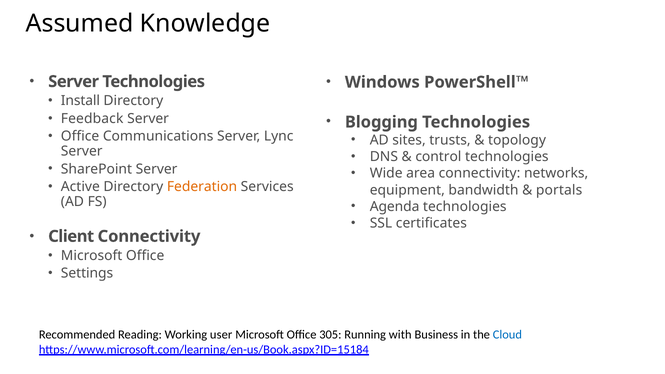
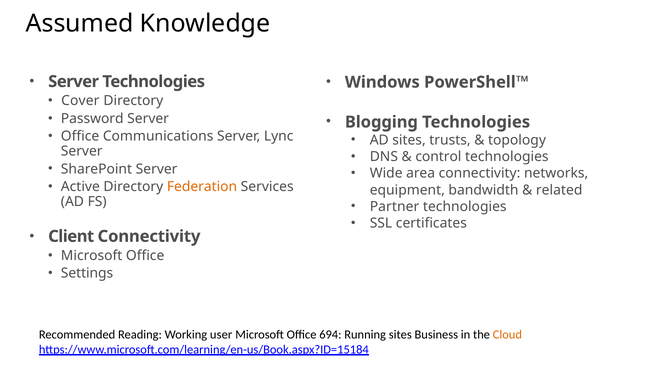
Install: Install -> Cover
Feedback: Feedback -> Password
portals: portals -> related
Agenda: Agenda -> Partner
305: 305 -> 694
Running with: with -> sites
Cloud colour: blue -> orange
